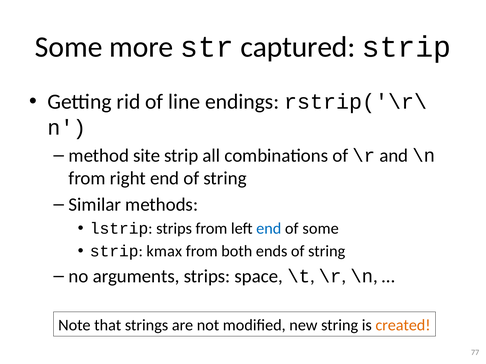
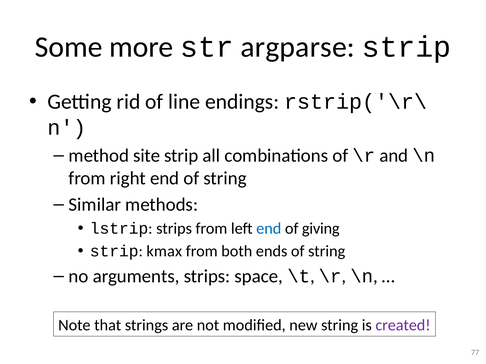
captured: captured -> argparse
of some: some -> giving
created colour: orange -> purple
